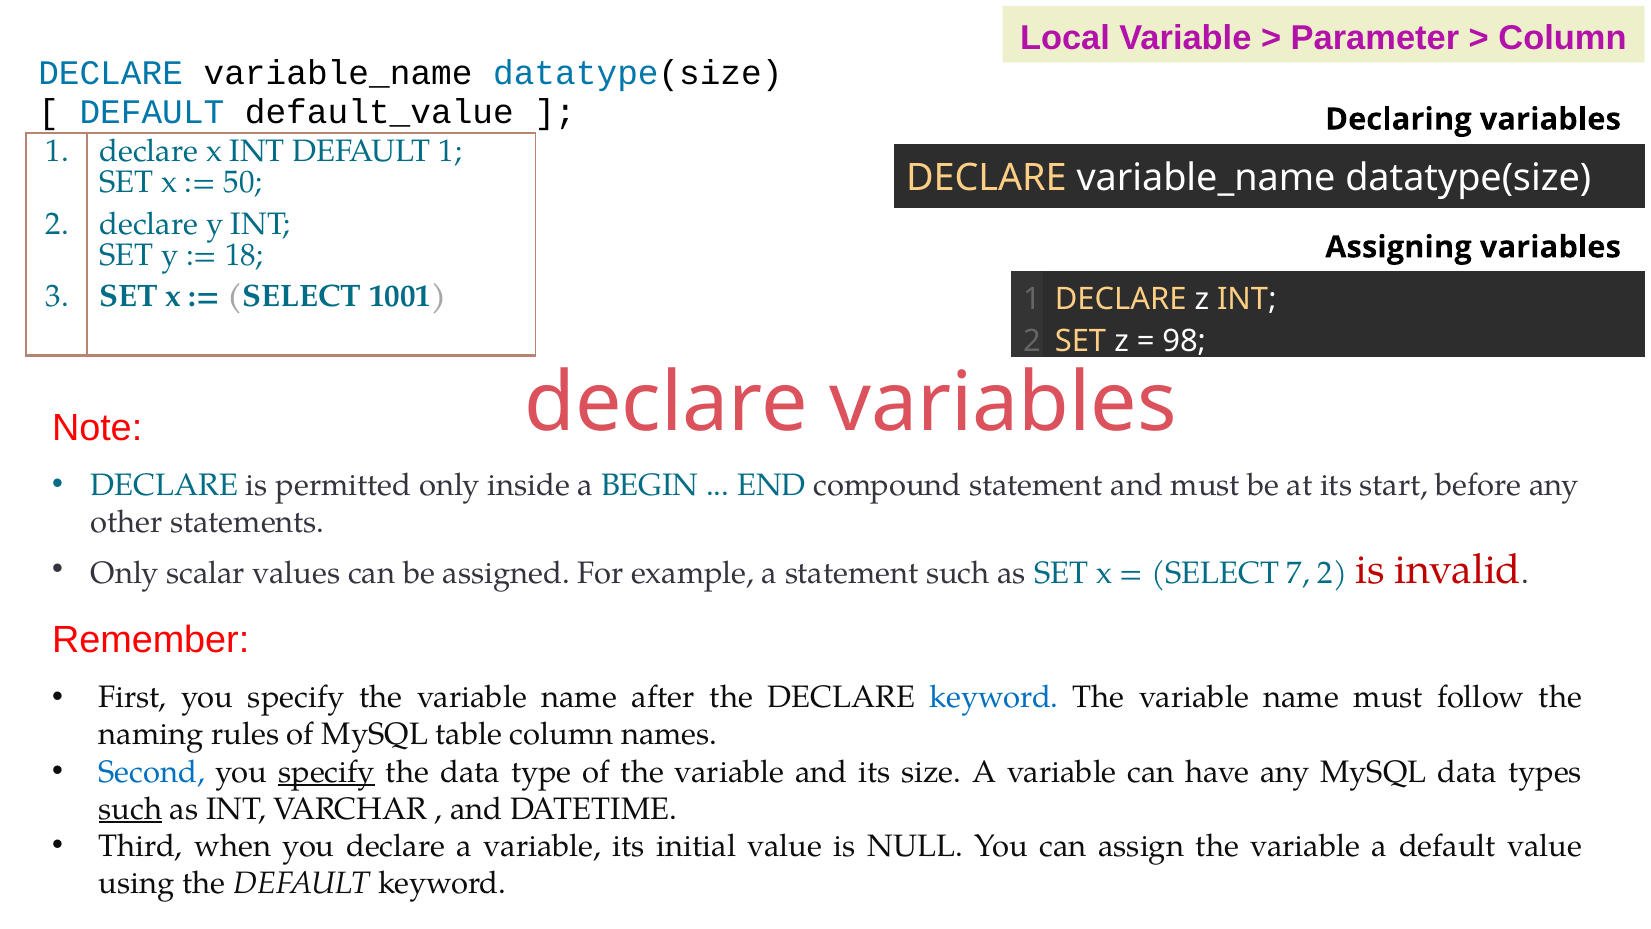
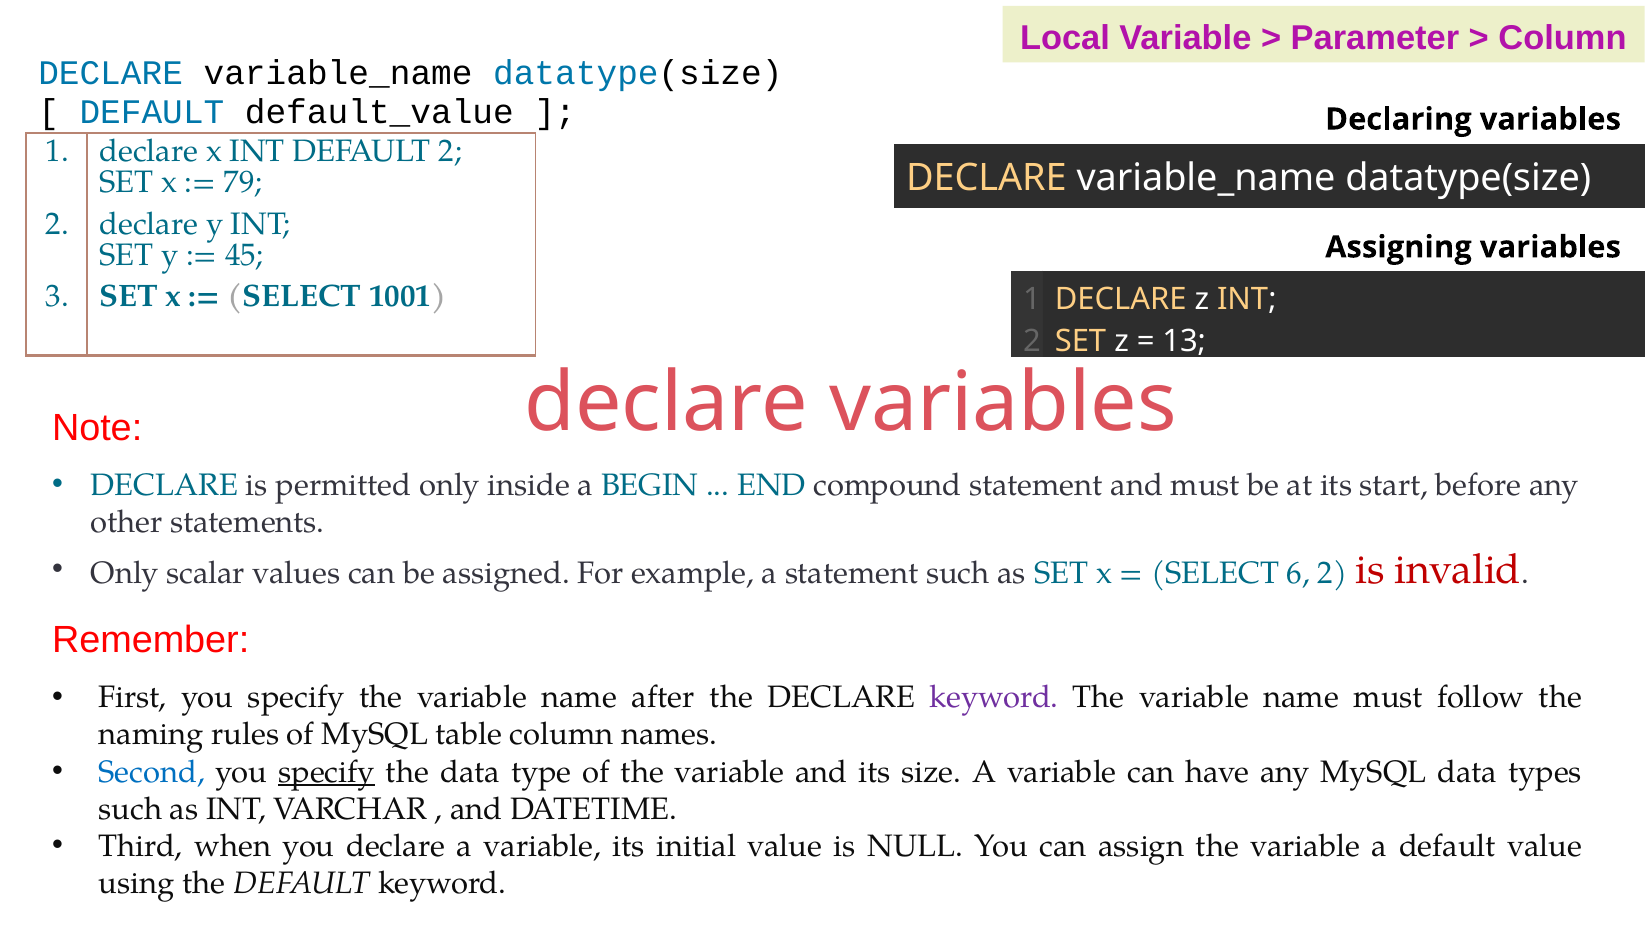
DEFAULT 1: 1 -> 2
50: 50 -> 79
18: 18 -> 45
98: 98 -> 13
7: 7 -> 6
keyword at (994, 697) colour: blue -> purple
such at (130, 809) underline: present -> none
